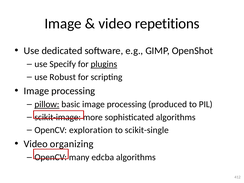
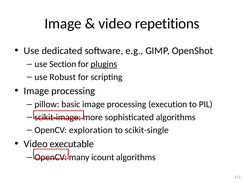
Specify: Specify -> Section
pillow underline: present -> none
produced: produced -> execution
organizing: organizing -> executable
edcba: edcba -> icount
